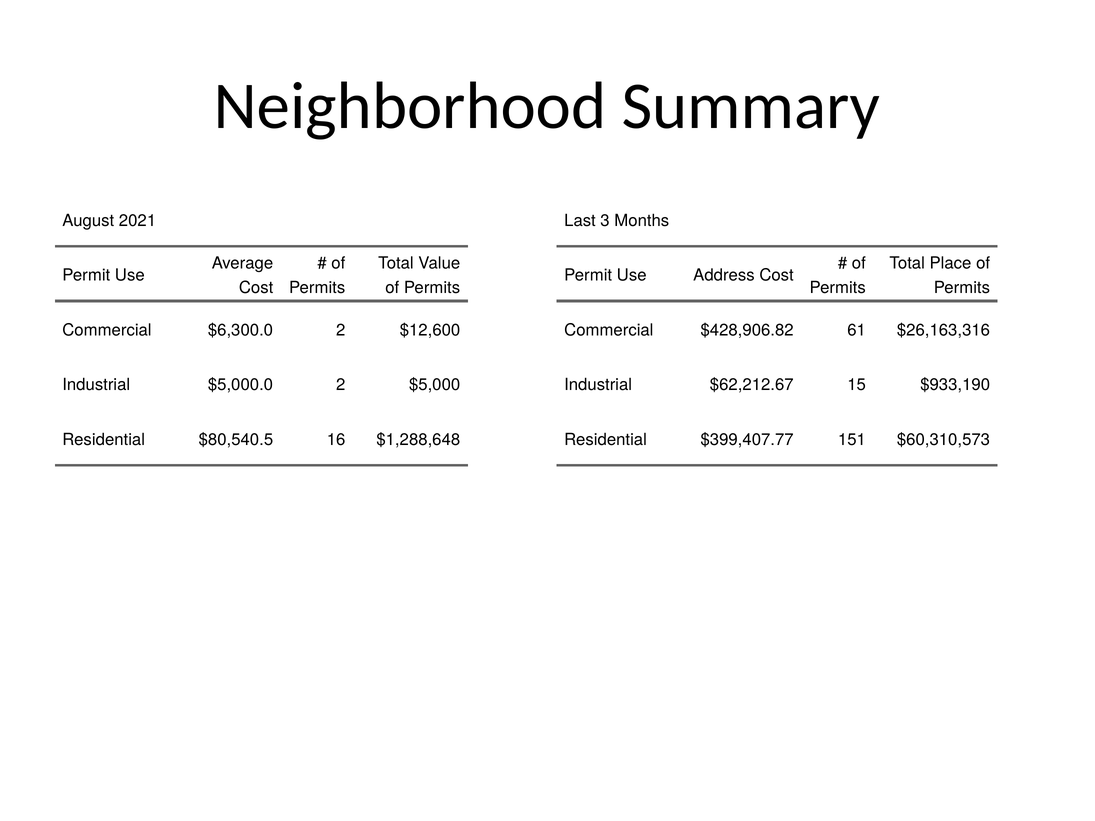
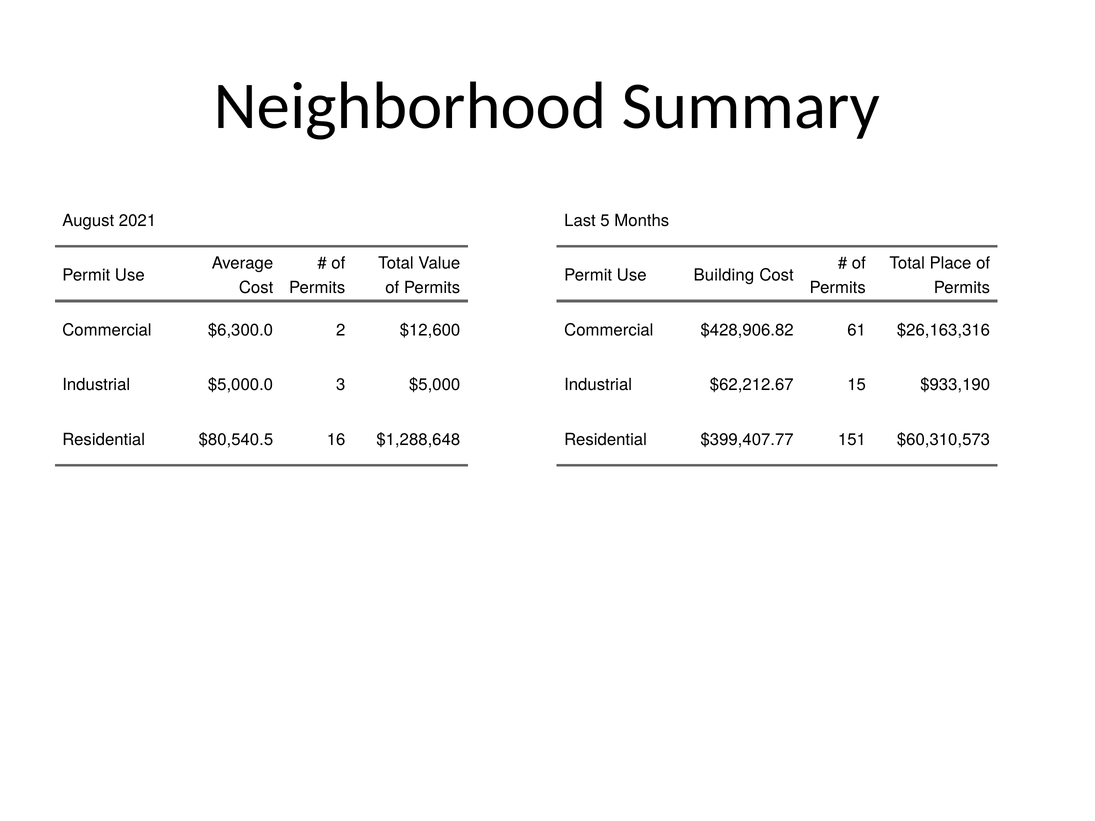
3: 3 -> 5
Address: Address -> Building
$5,000.0 2: 2 -> 3
